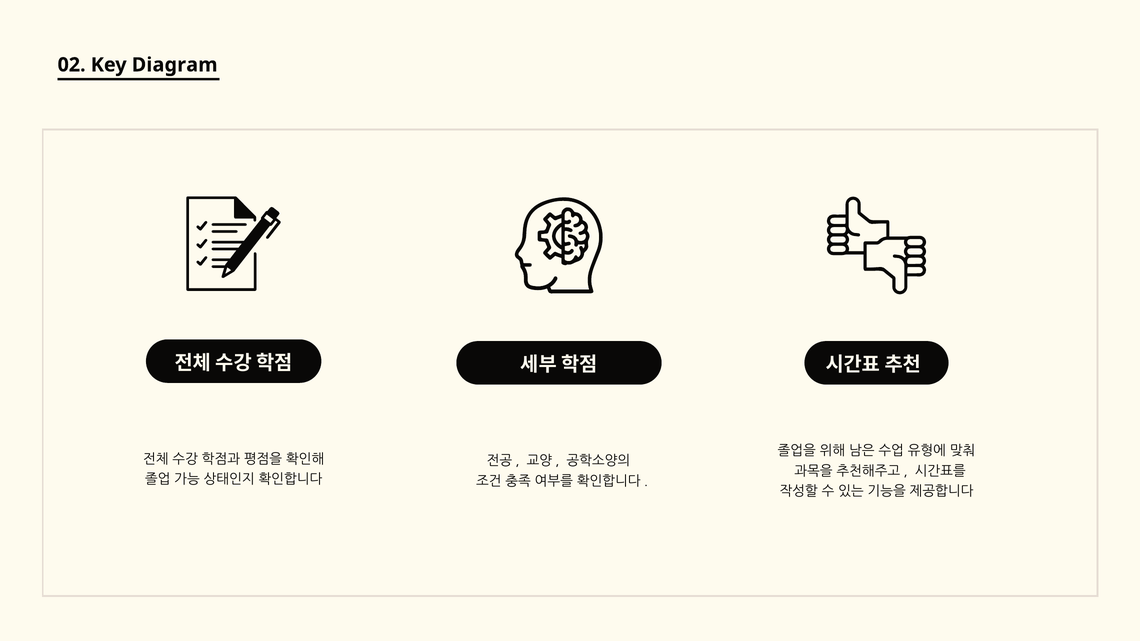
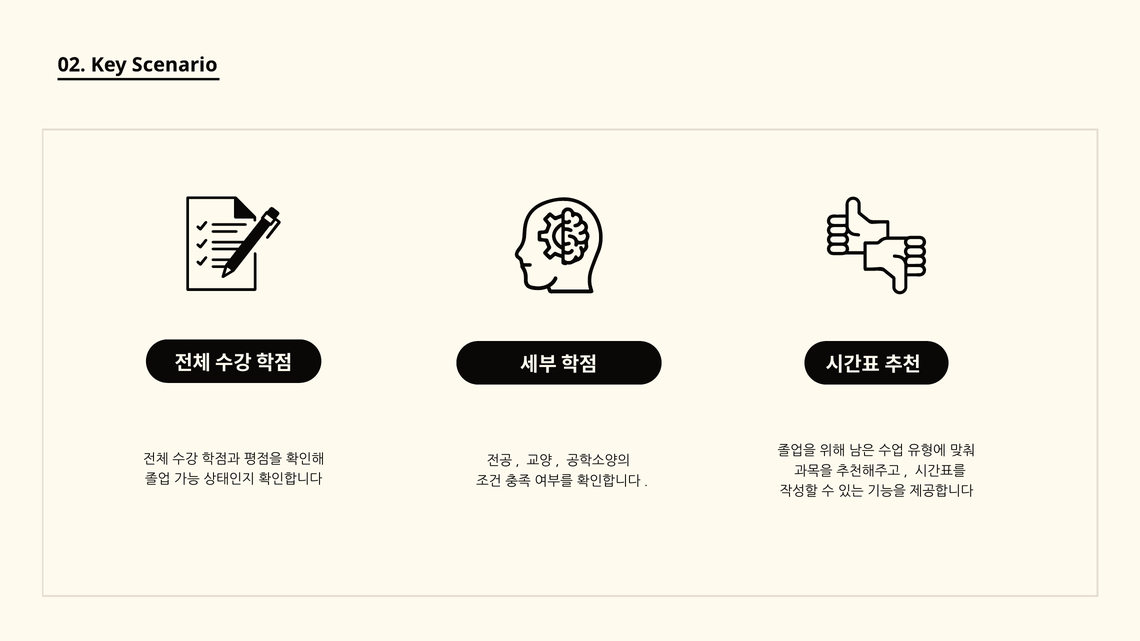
Diagram: Diagram -> Scenario
